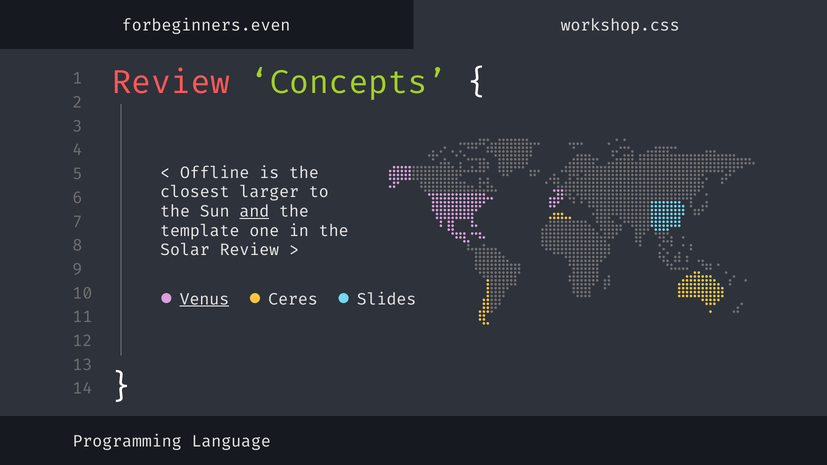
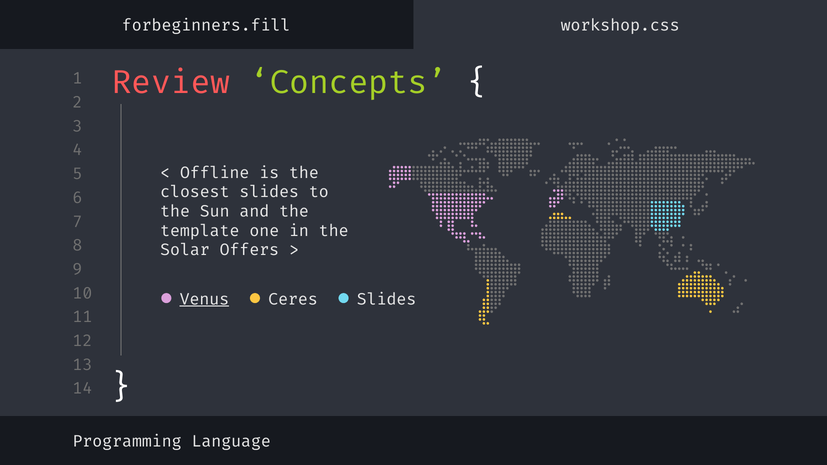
forbeginners.even: forbeginners.even -> forbeginners.fill
closest larger: larger -> slides
and underline: present -> none
Solar Review: Review -> Offers
